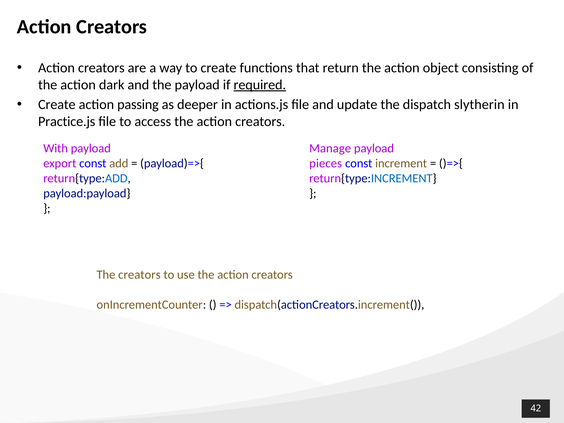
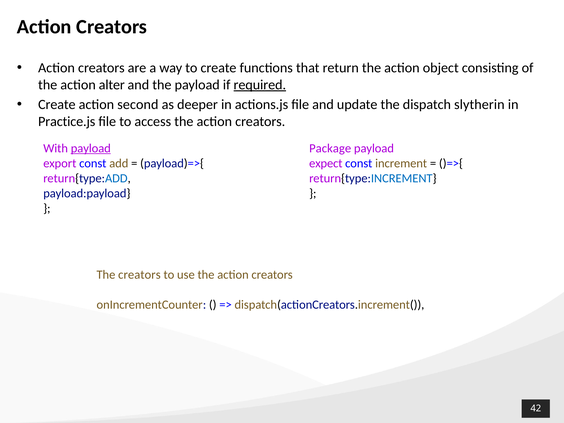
dark: dark -> alter
passing: passing -> second
payload at (91, 148) underline: none -> present
Manage: Manage -> Package
pieces: pieces -> expect
